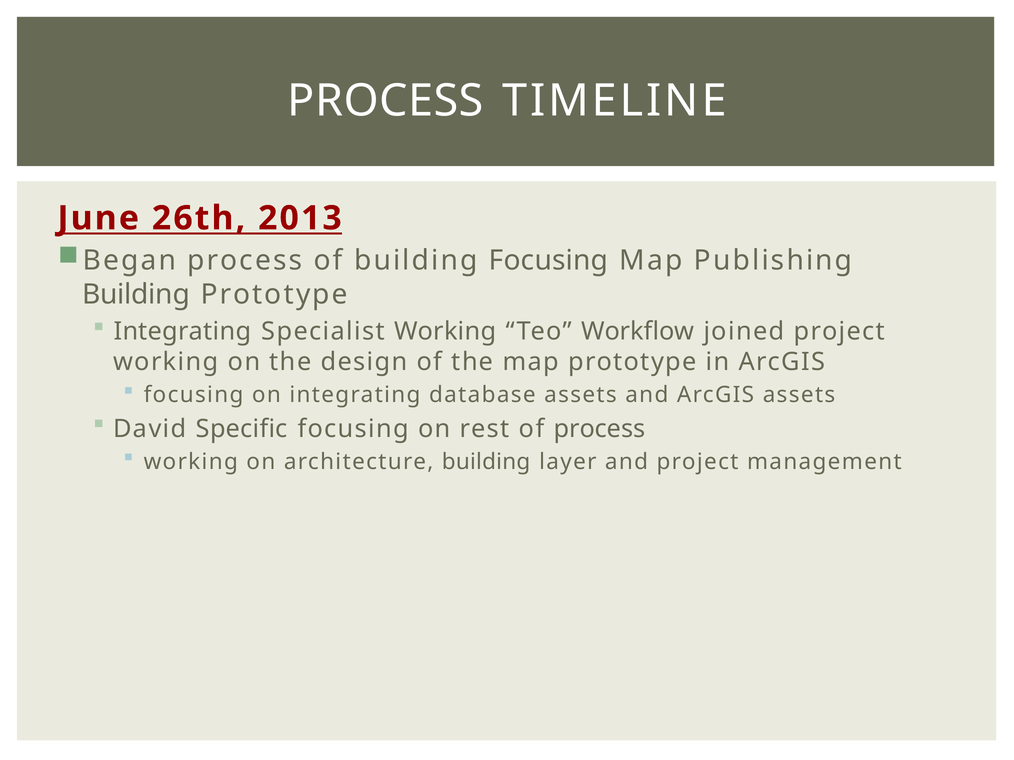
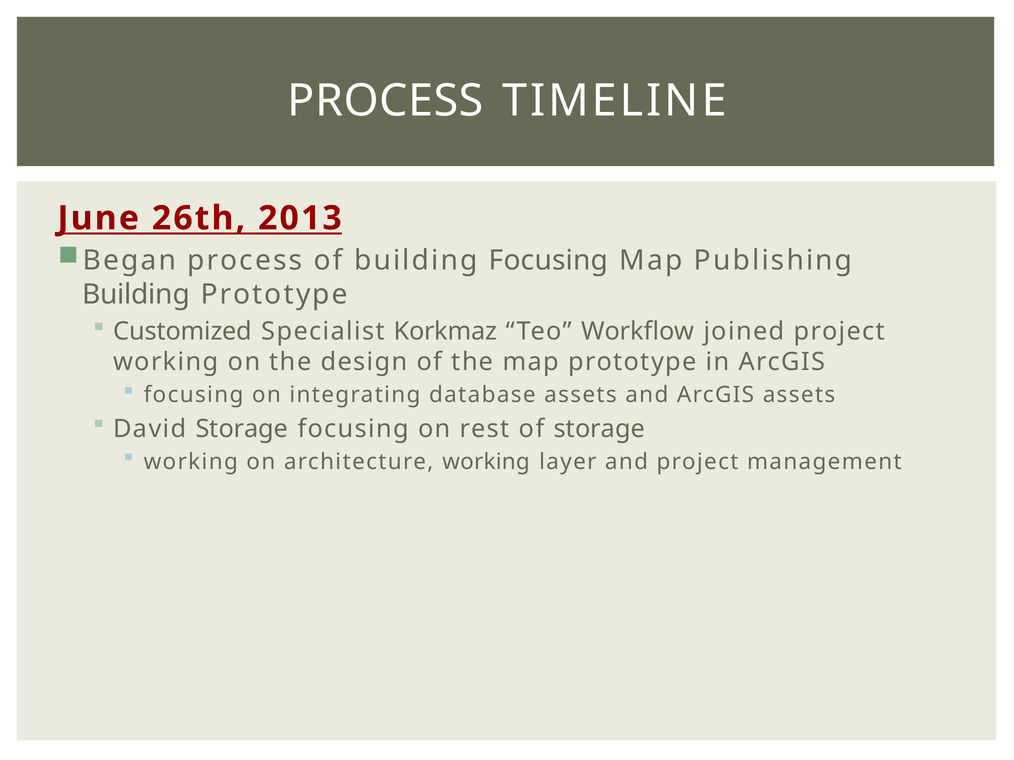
Integrating at (182, 332): Integrating -> Customized
Specialist Working: Working -> Korkmaz
David Specific: Specific -> Storage
of process: process -> storage
architecture building: building -> working
